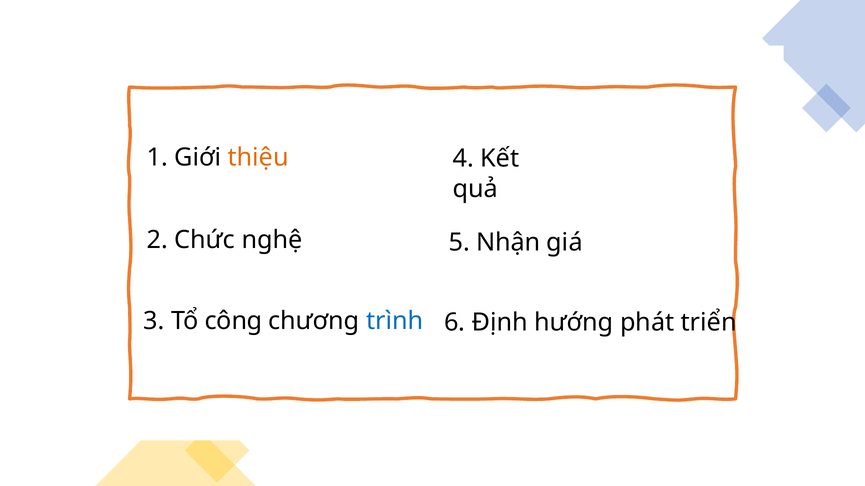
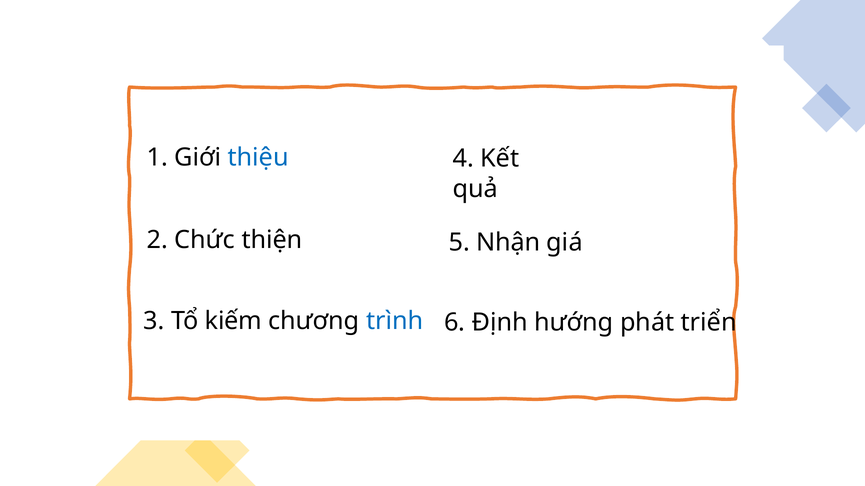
thiệu colour: orange -> blue
nghệ: nghệ -> thiện
công: công -> kiếm
